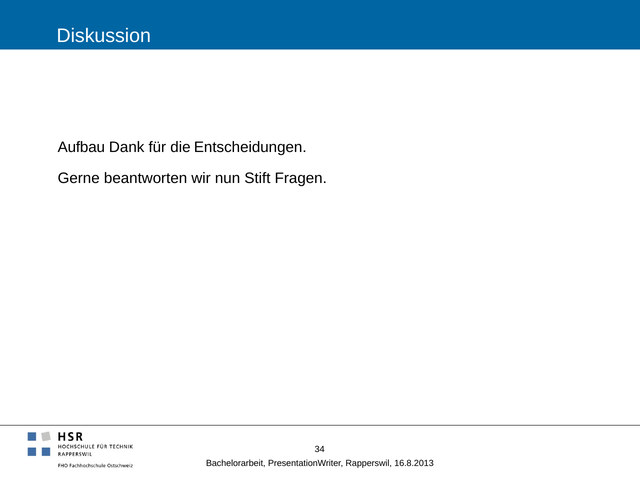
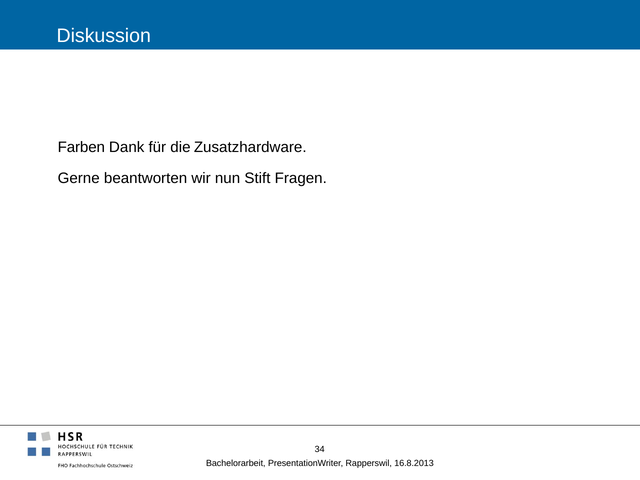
Aufbau: Aufbau -> Farben
Entscheidungen: Entscheidungen -> Zusatzhardware
